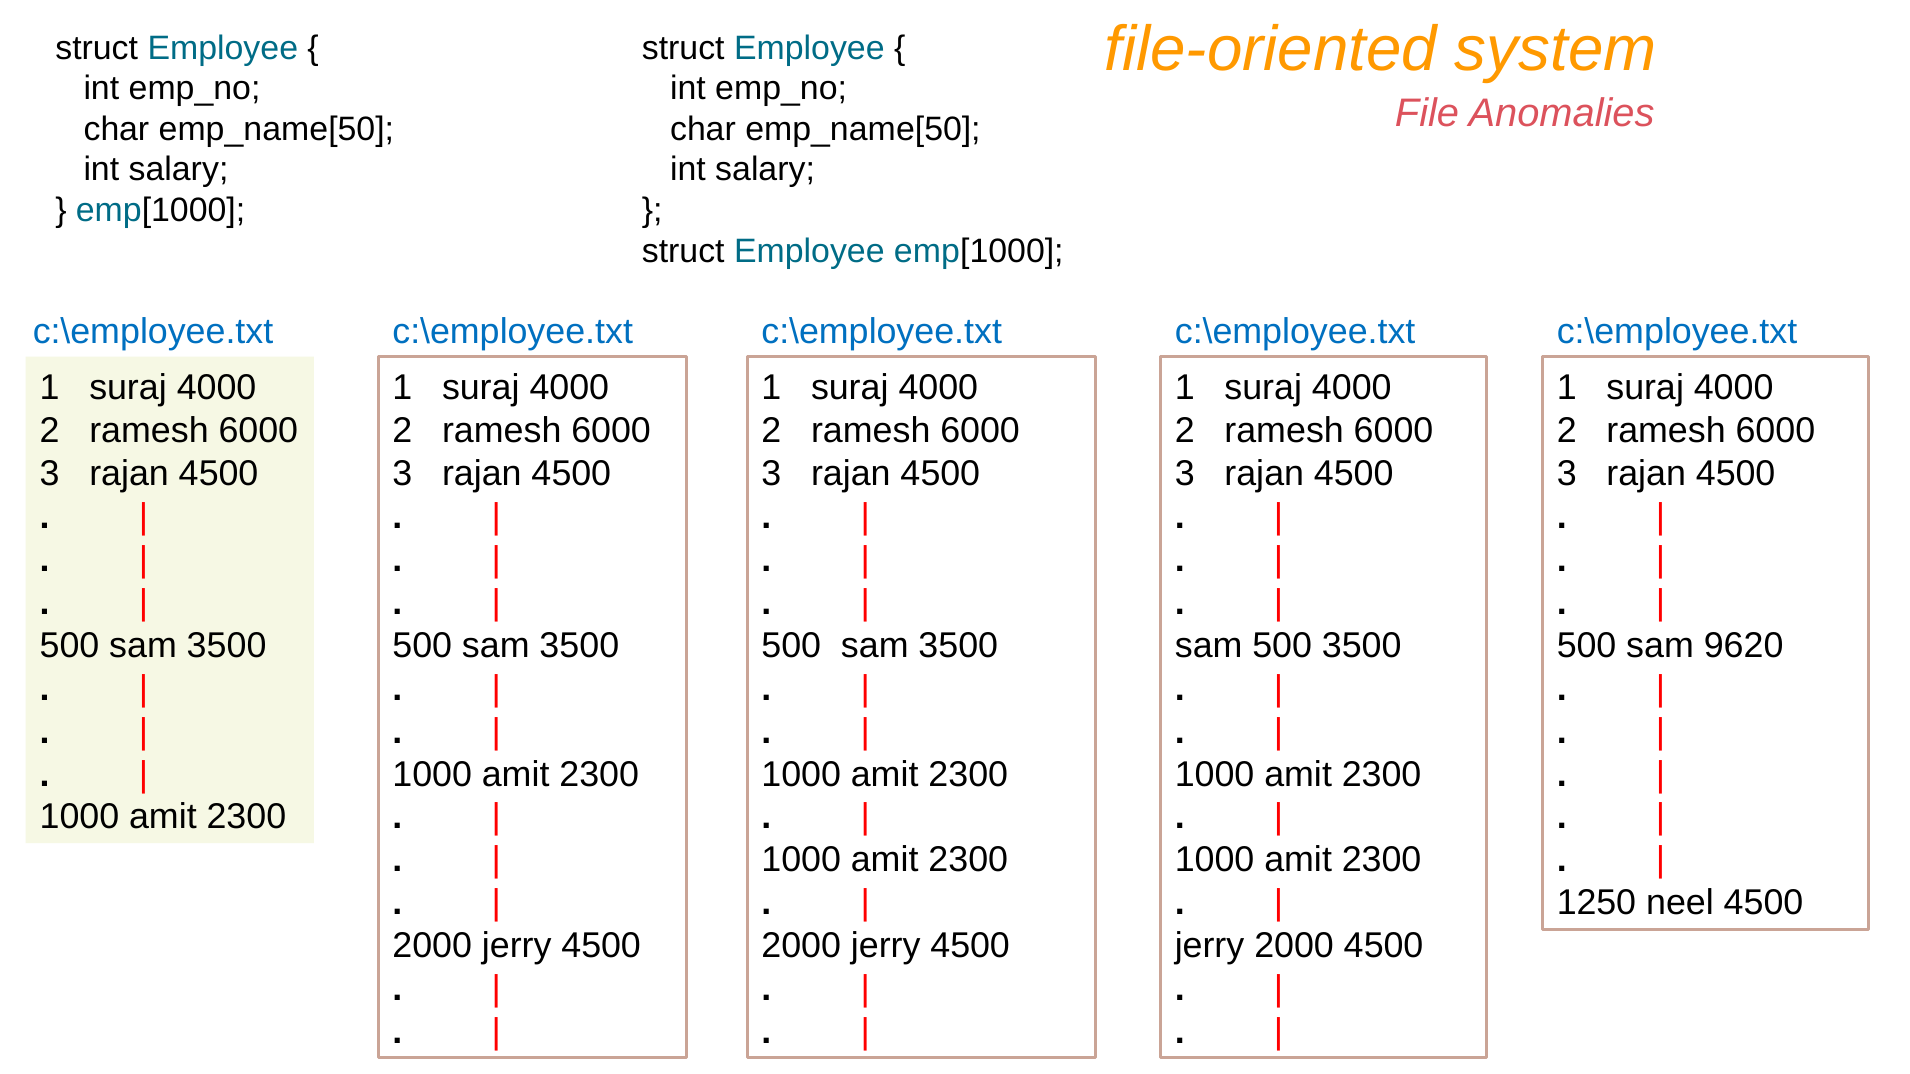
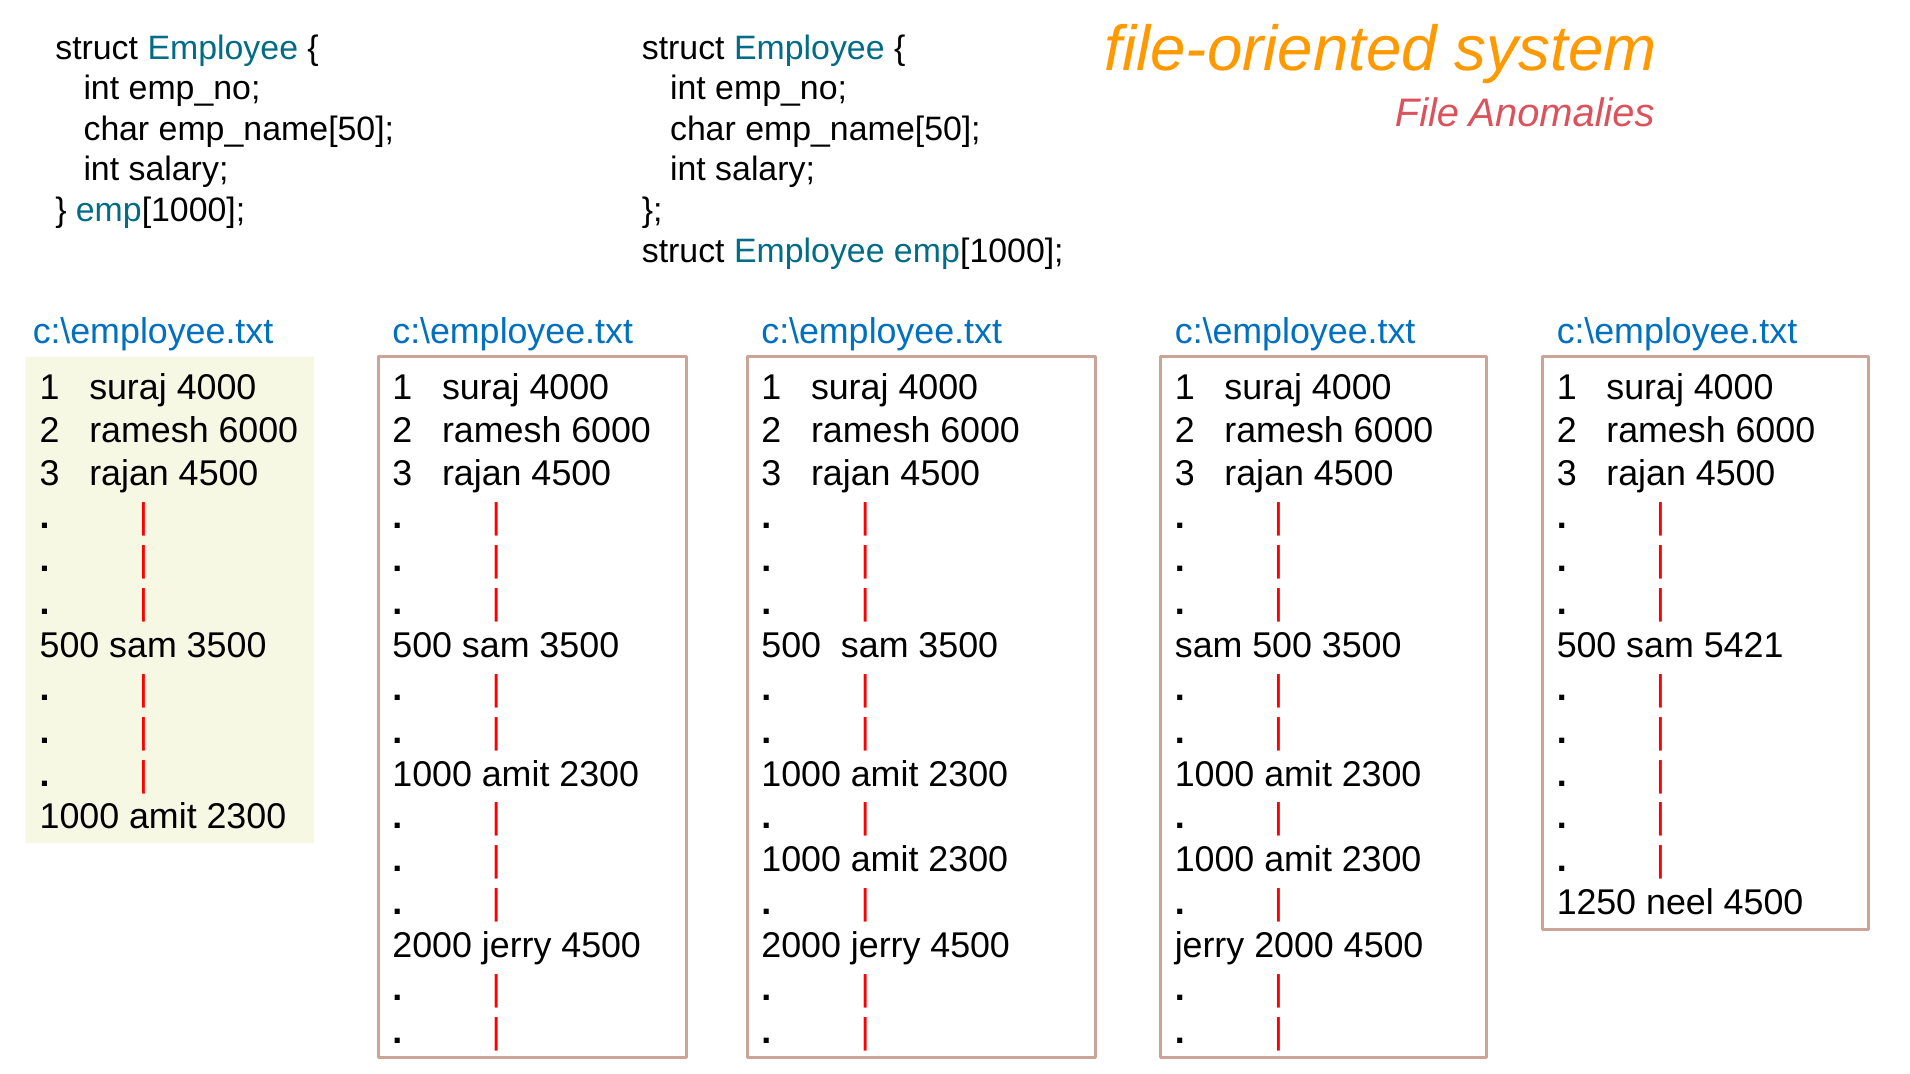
9620: 9620 -> 5421
